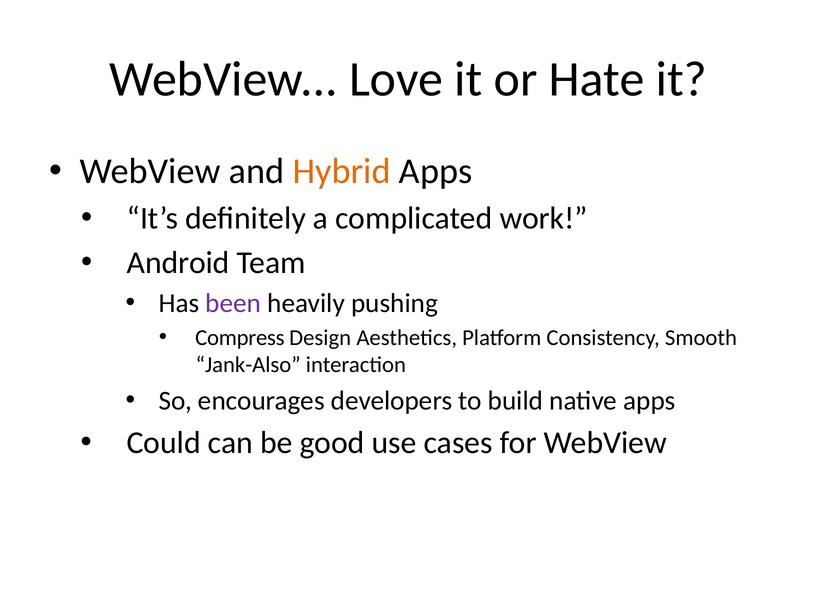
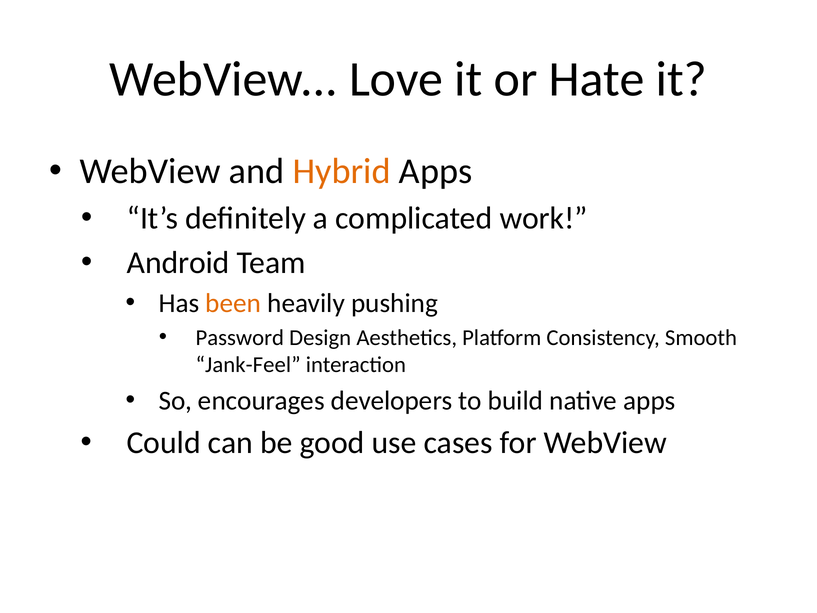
been colour: purple -> orange
Compress: Compress -> Password
Jank-Also: Jank-Also -> Jank-Feel
